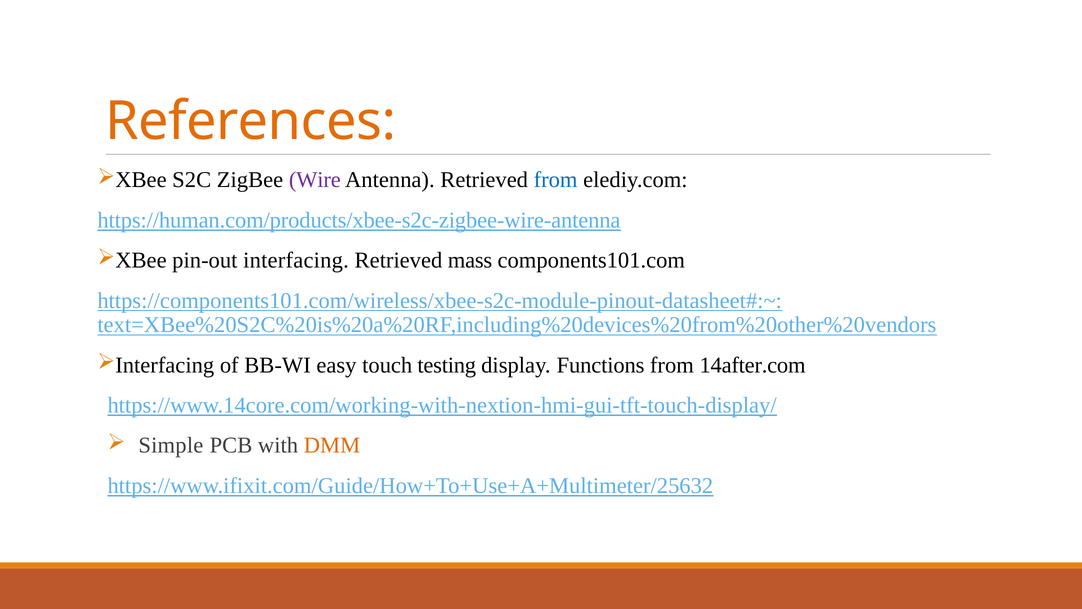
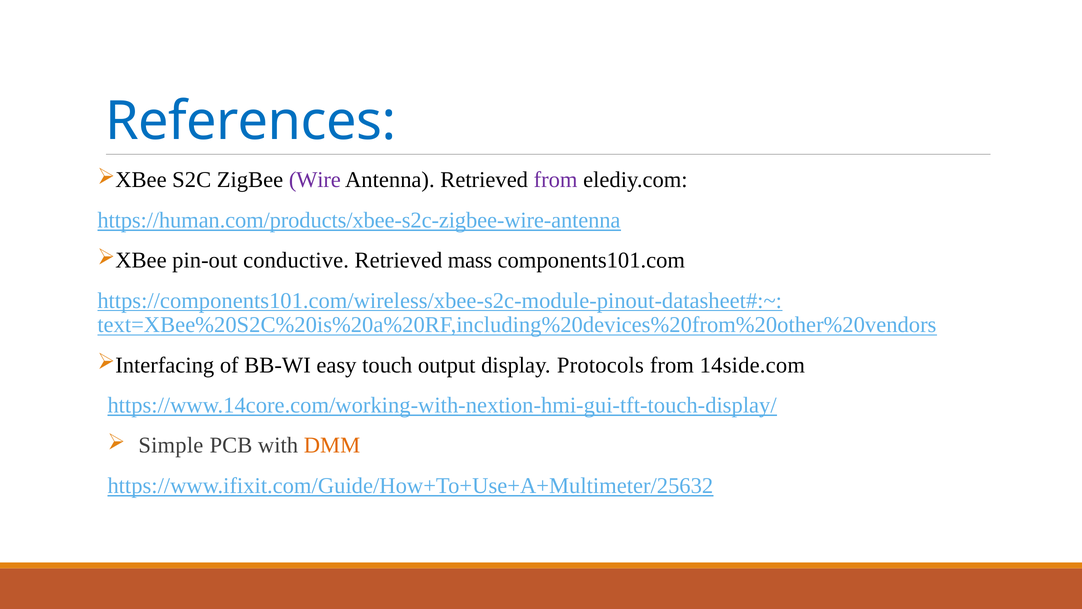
References colour: orange -> blue
from at (556, 180) colour: blue -> purple
interfacing: interfacing -> conductive
testing: testing -> output
Functions: Functions -> Protocols
14after.com: 14after.com -> 14side.com
